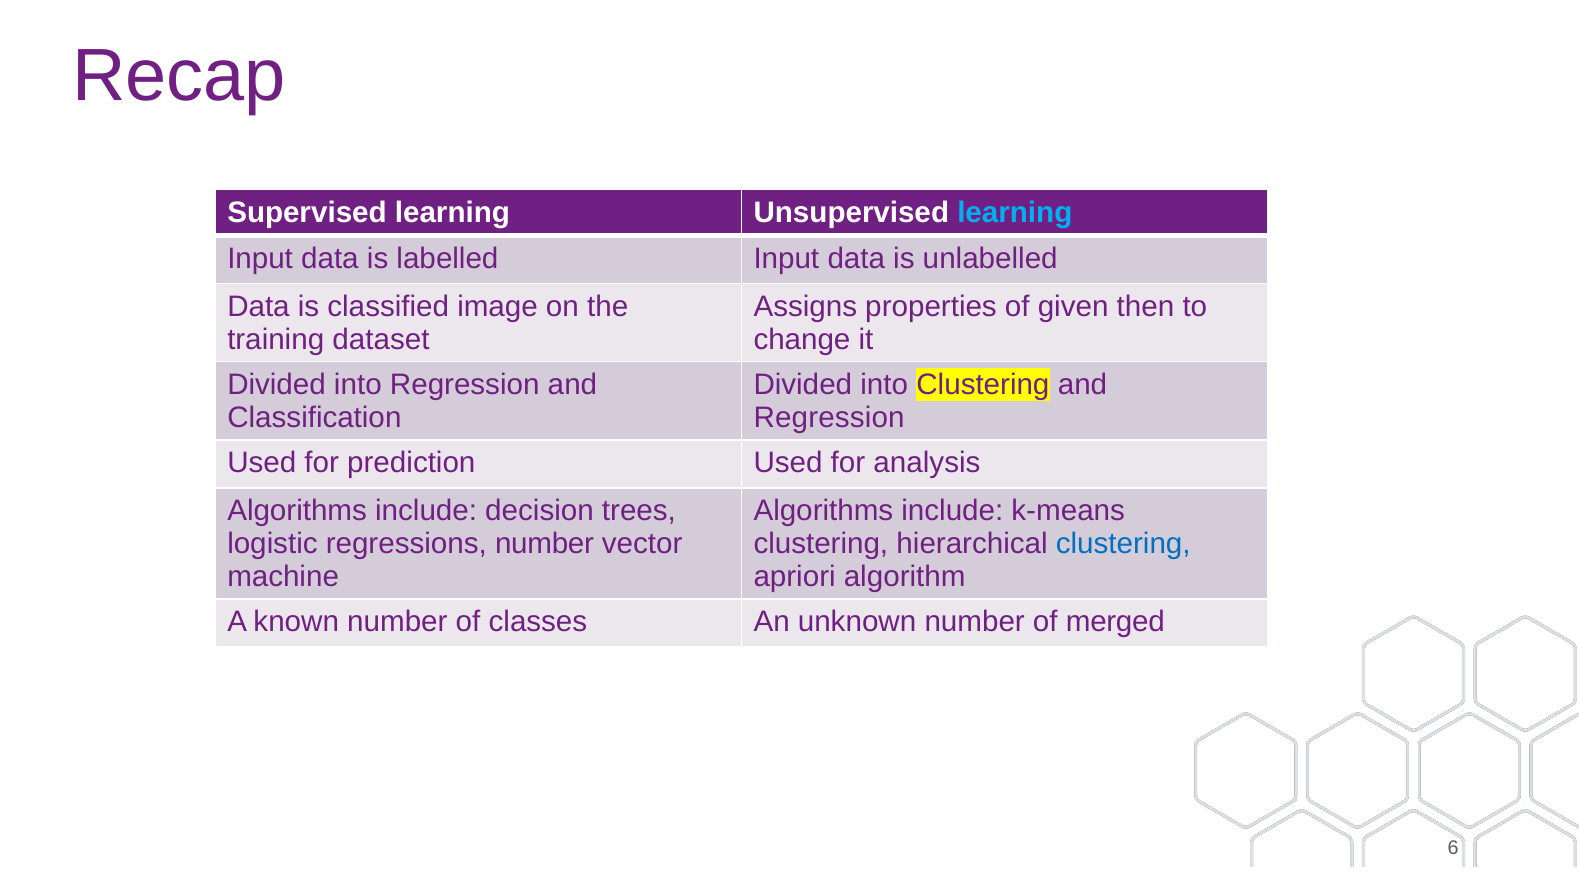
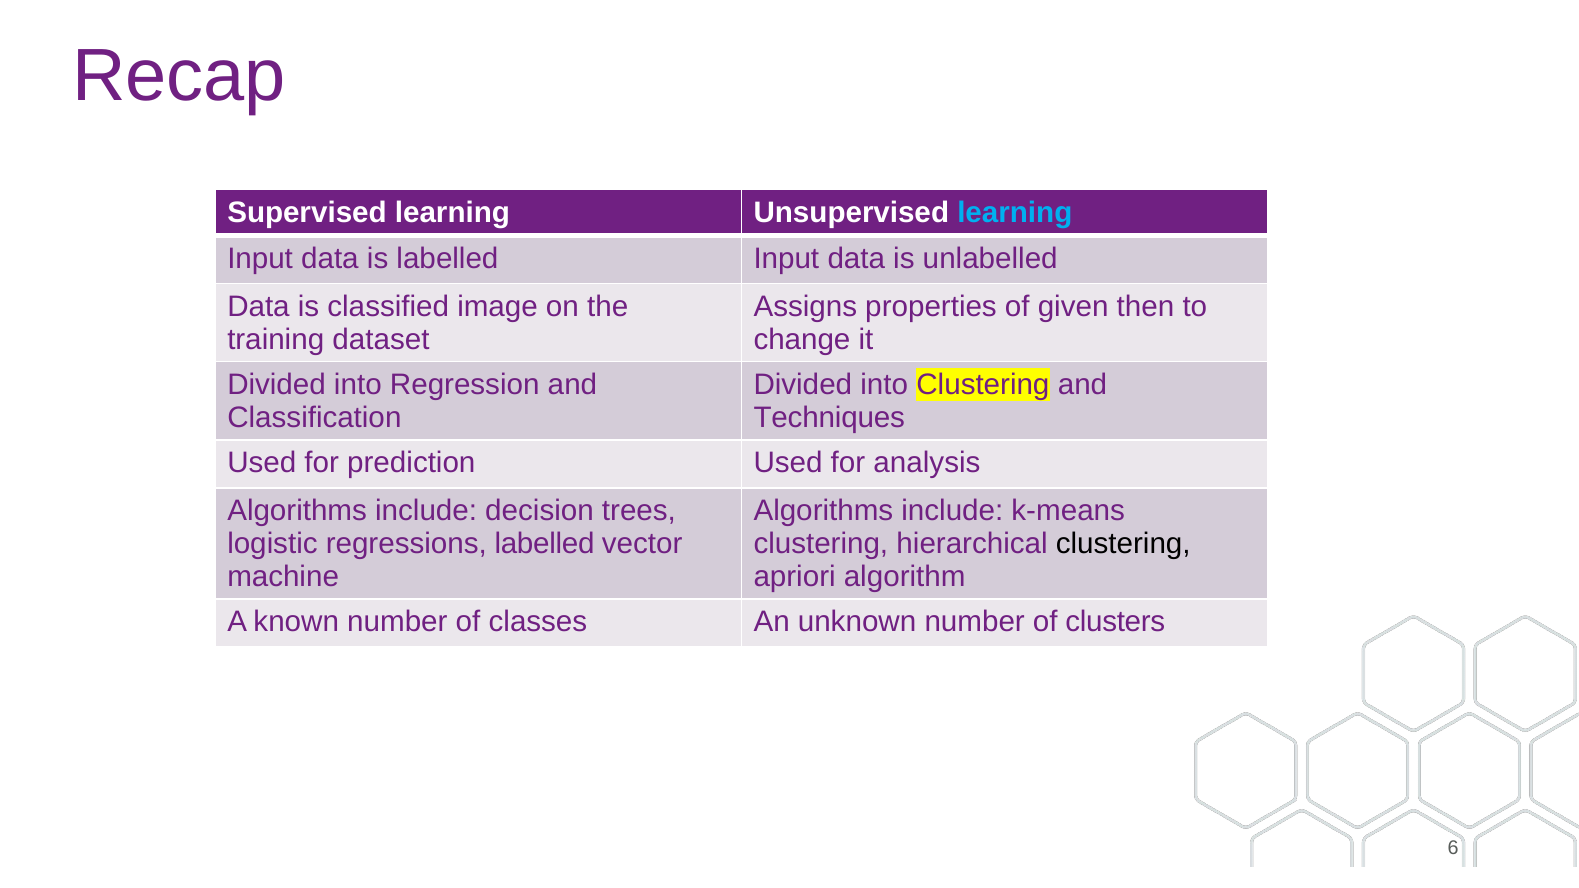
Regression at (829, 418): Regression -> Techniques
regressions number: number -> labelled
clustering at (1123, 544) colour: blue -> black
merged: merged -> clusters
